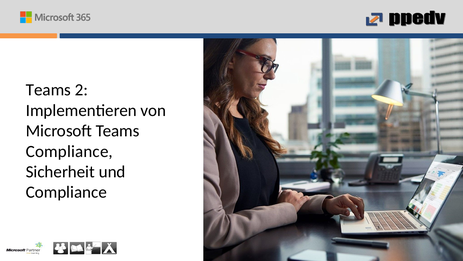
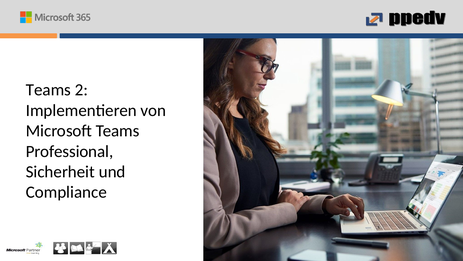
Compliance at (69, 151): Compliance -> Professional
